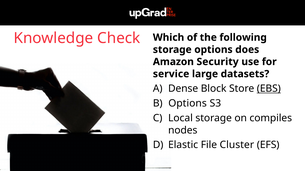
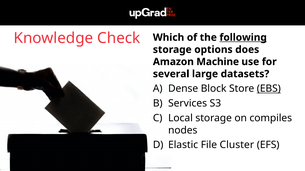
following underline: none -> present
Security: Security -> Machine
service: service -> several
Options at (188, 104): Options -> Services
